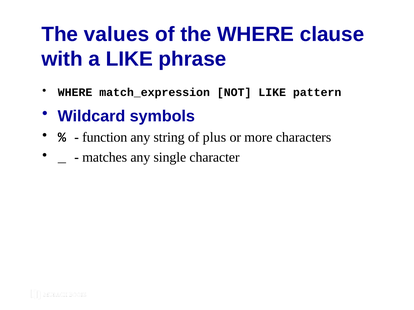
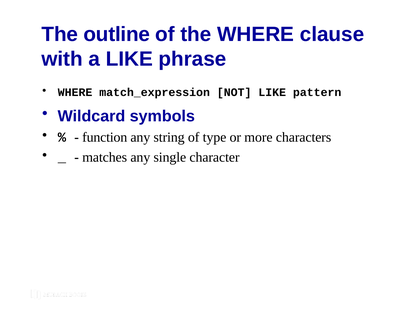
values: values -> outline
plus: plus -> type
